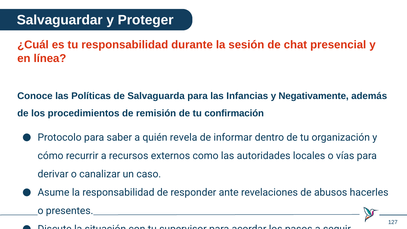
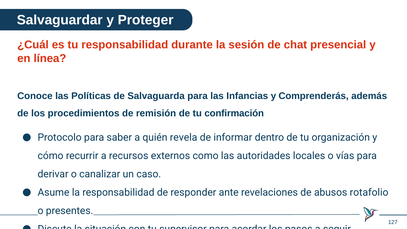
Negativamente: Negativamente -> Comprenderás
hacerles: hacerles -> rotafolio
